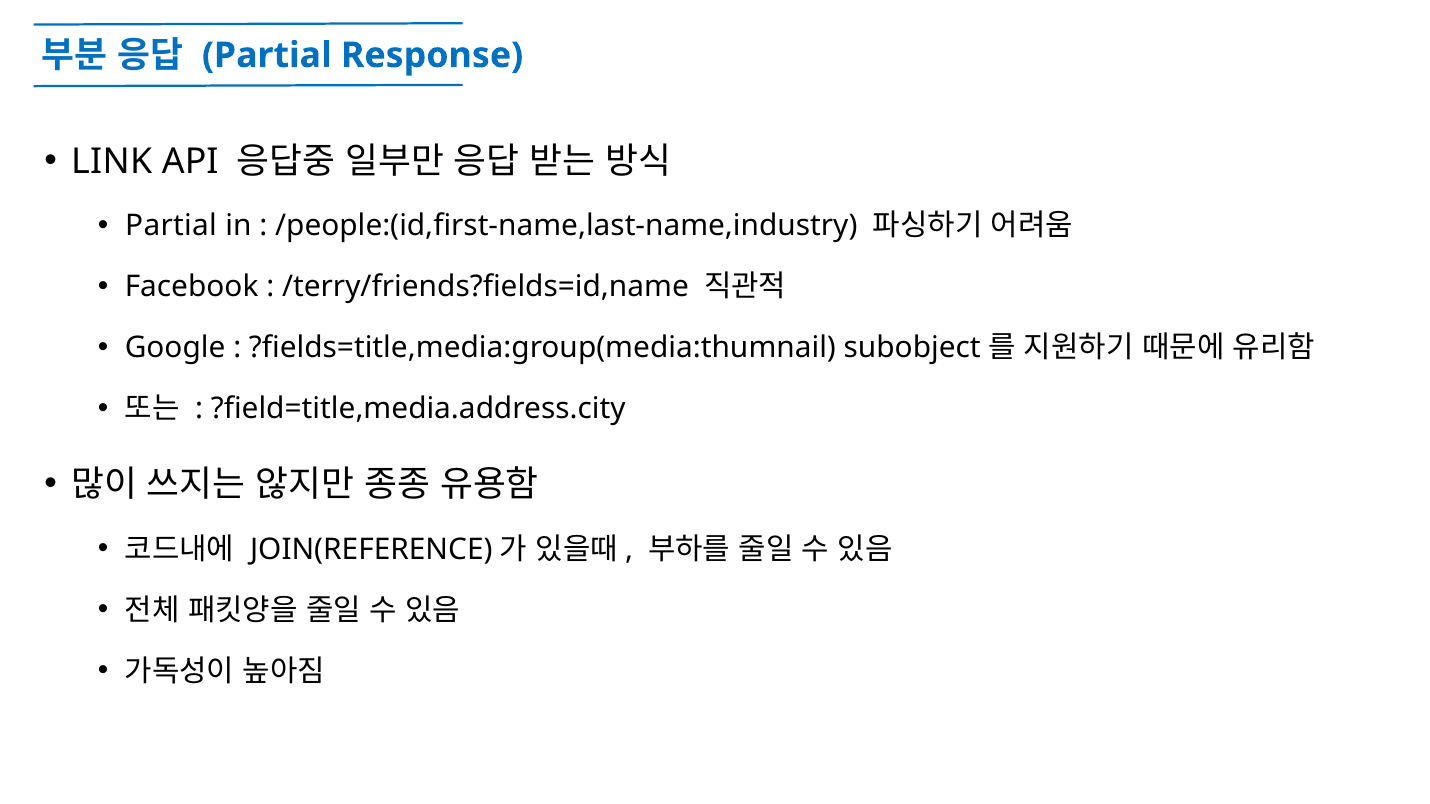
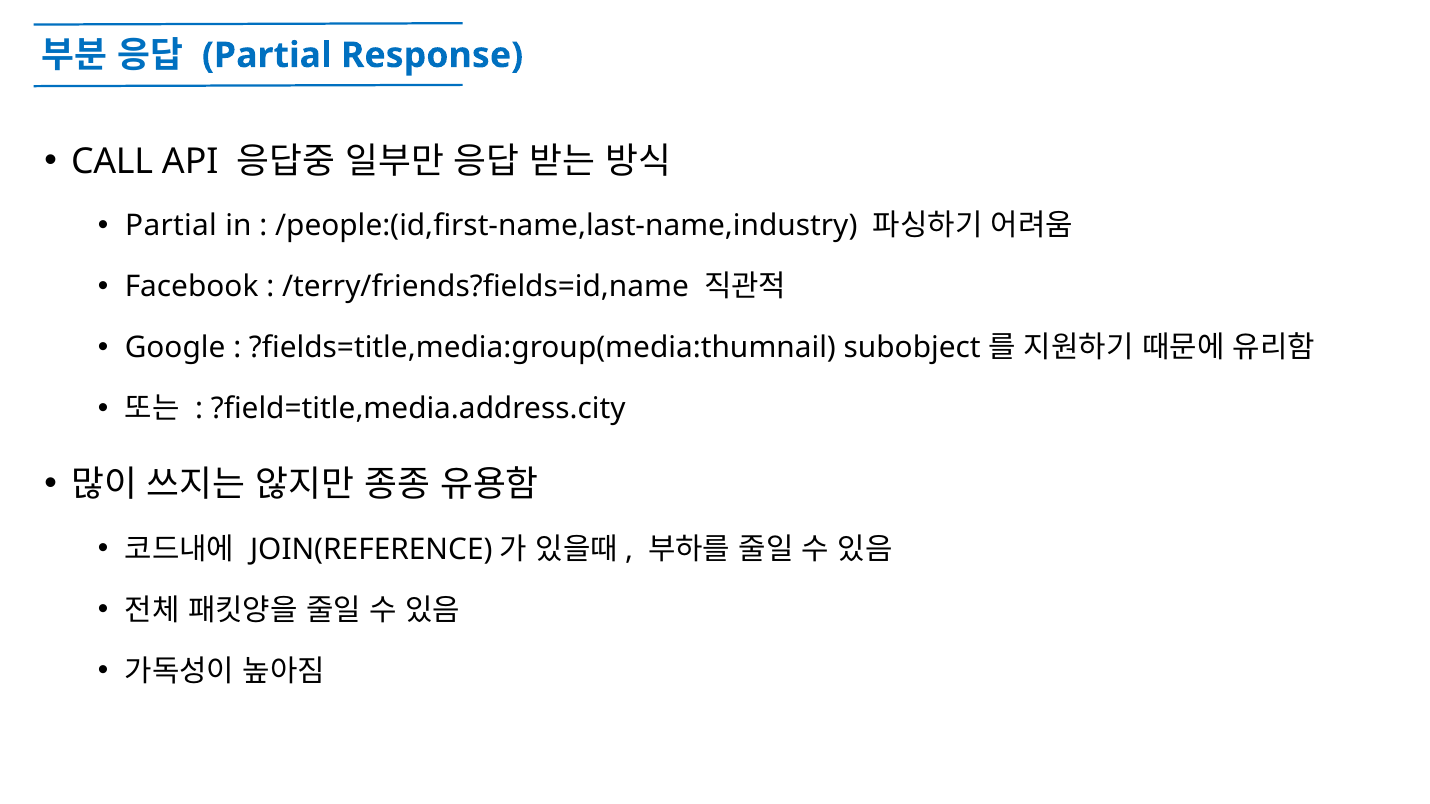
LINK: LINK -> CALL
